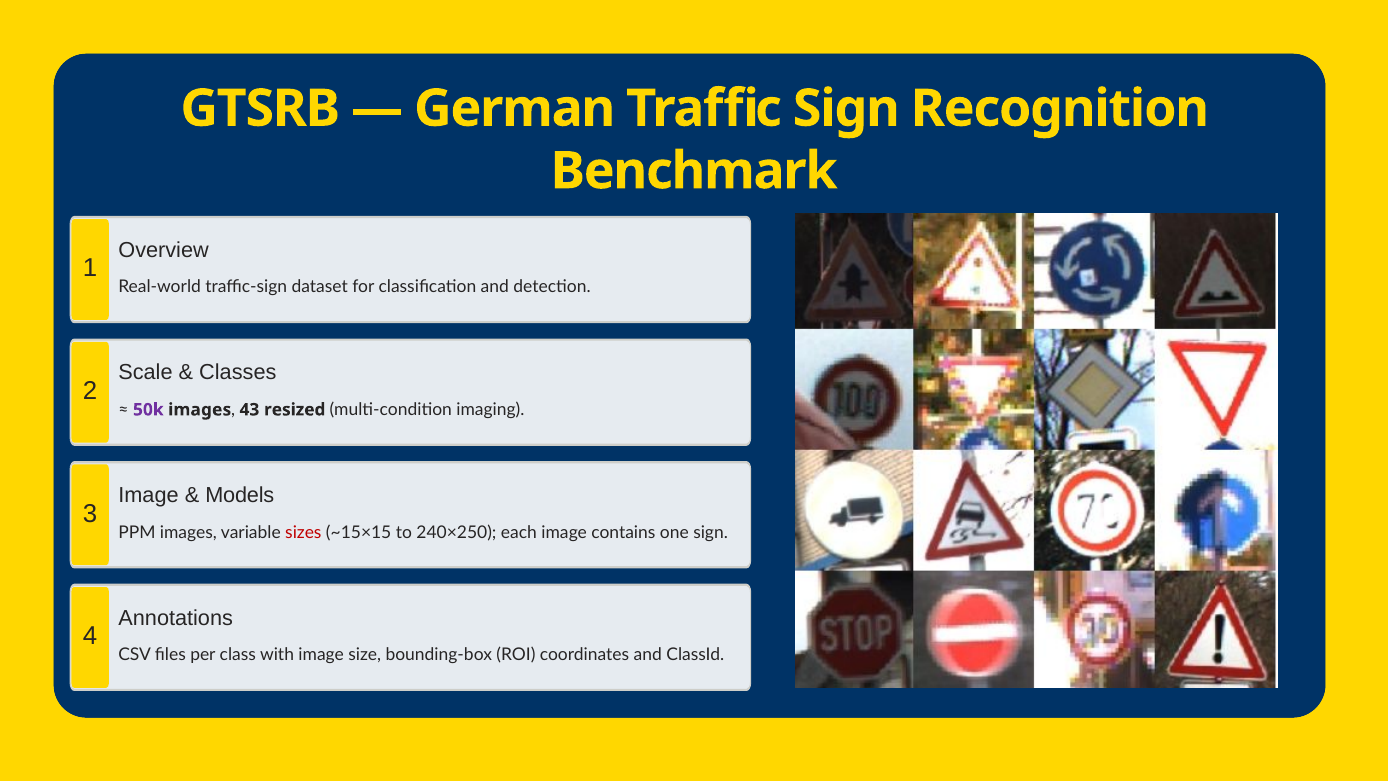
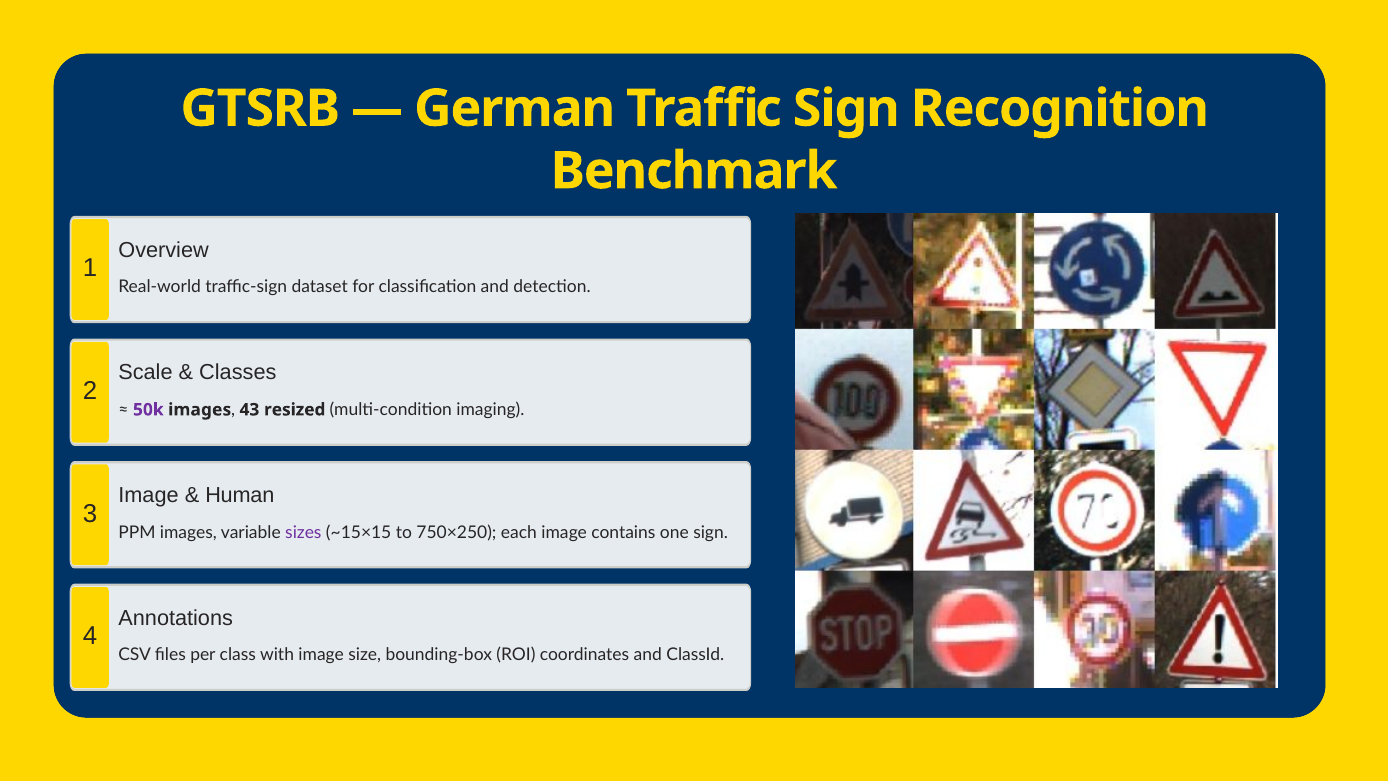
Models: Models -> Human
sizes colour: red -> purple
240×250: 240×250 -> 750×250
